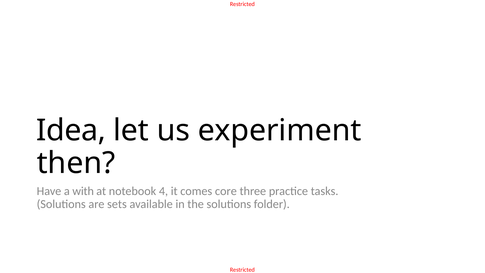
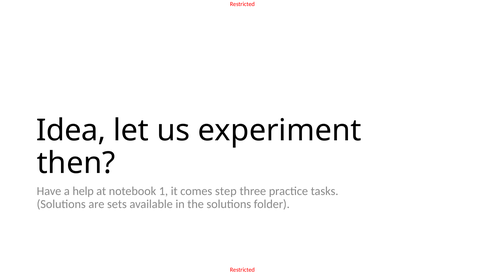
with: with -> help
4: 4 -> 1
core: core -> step
